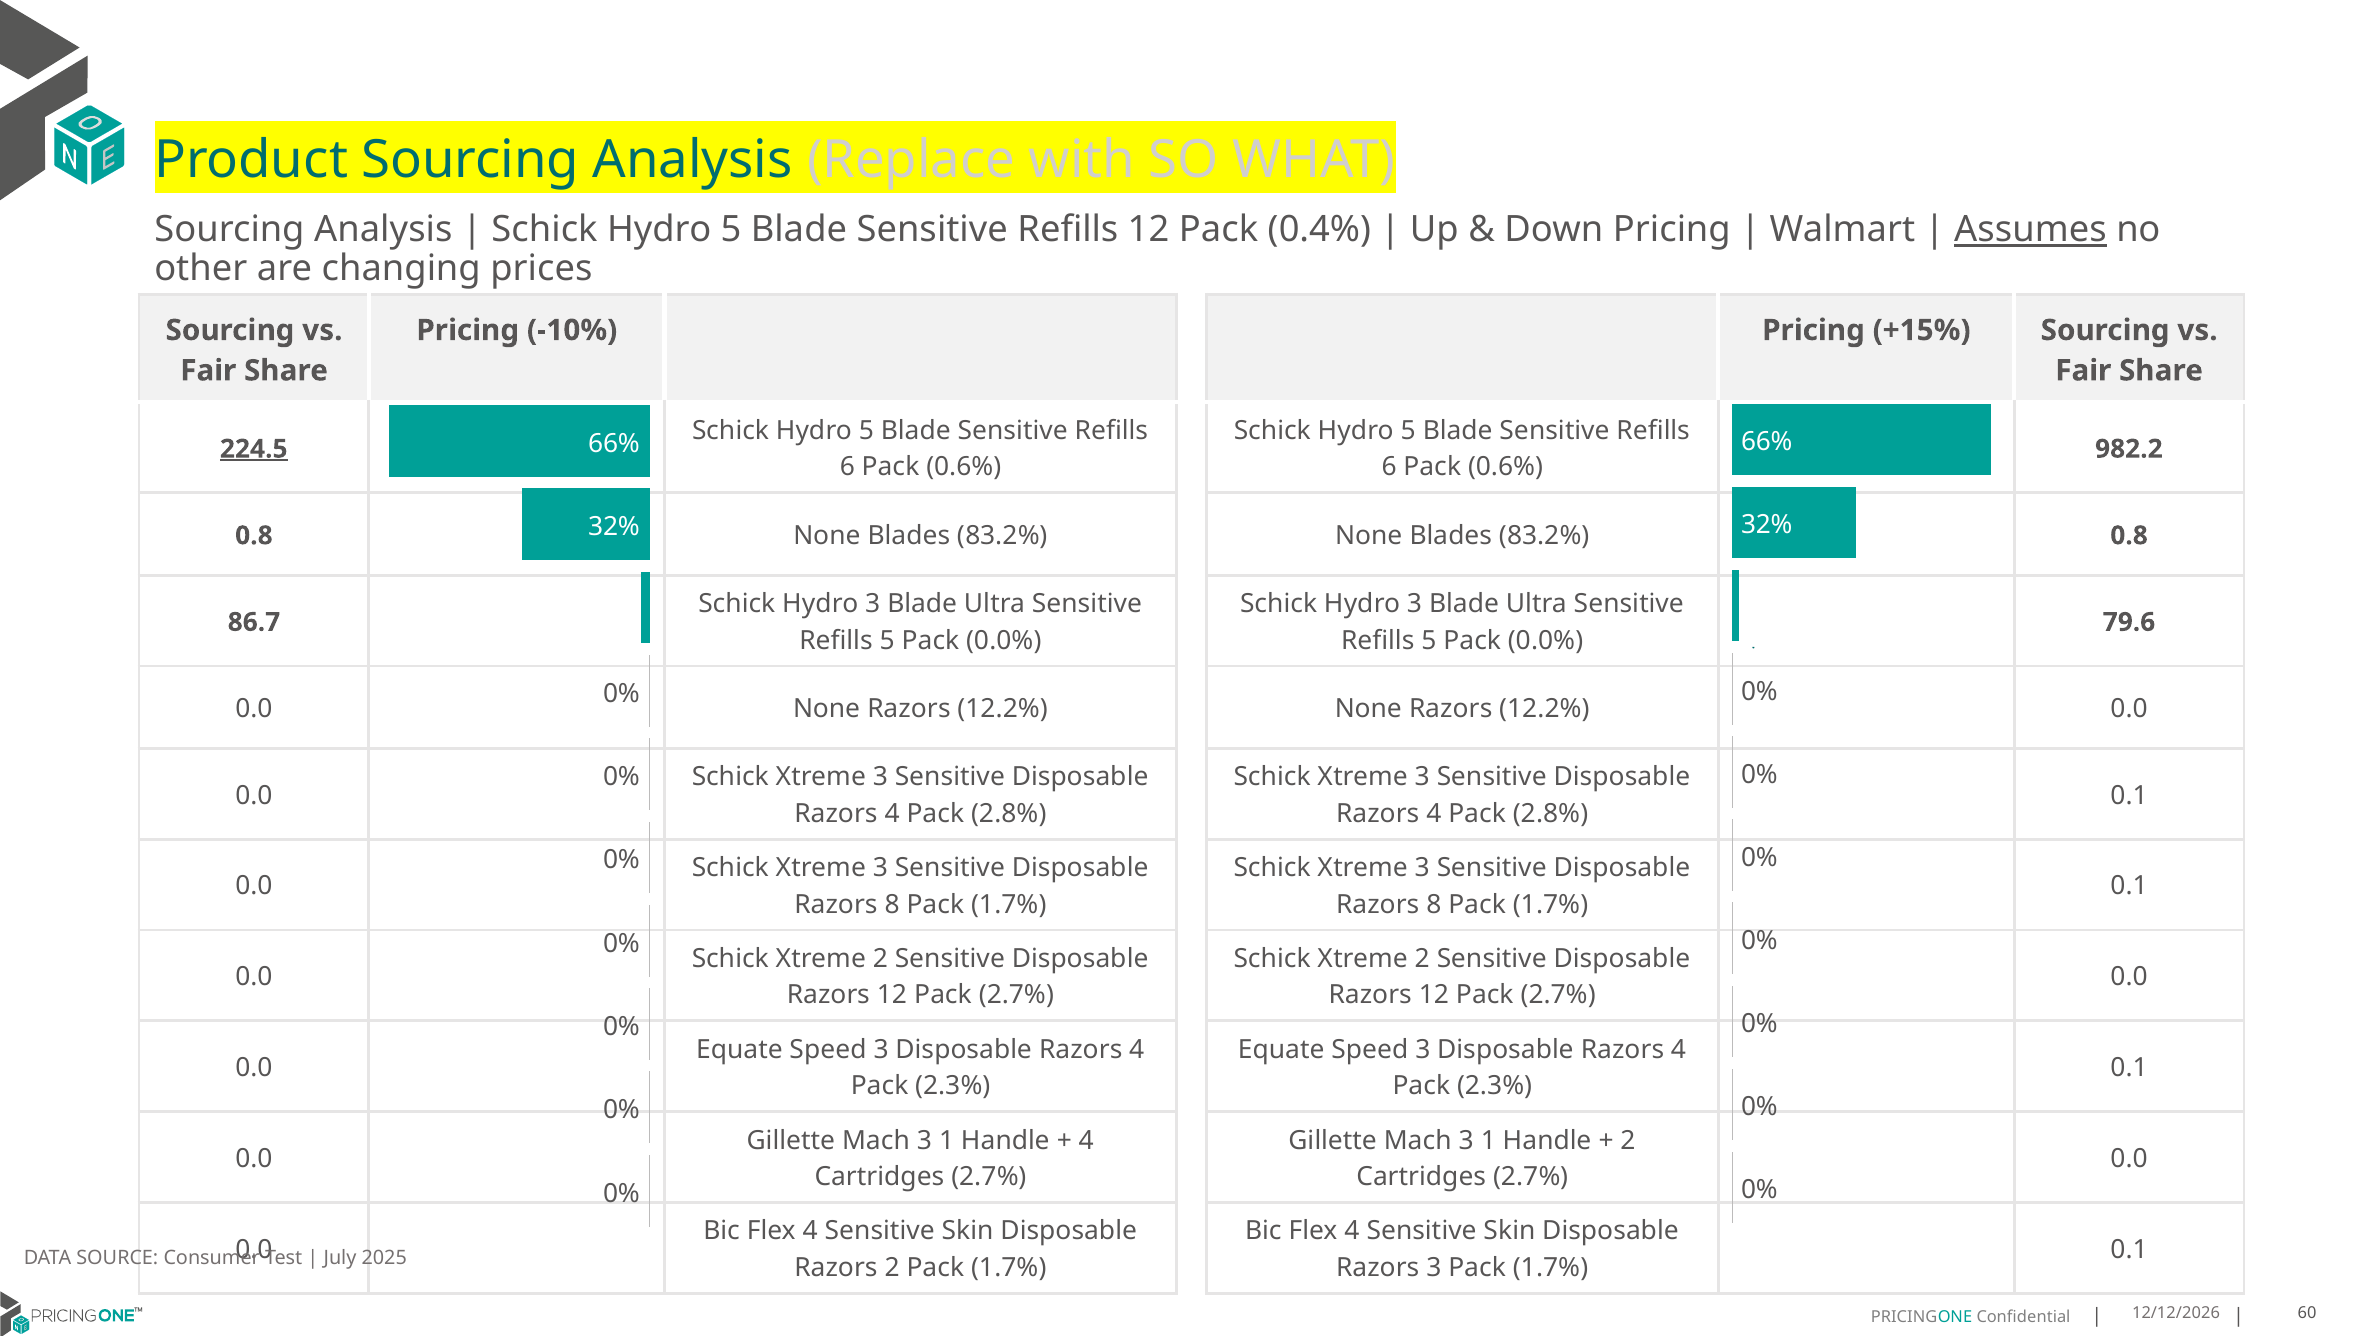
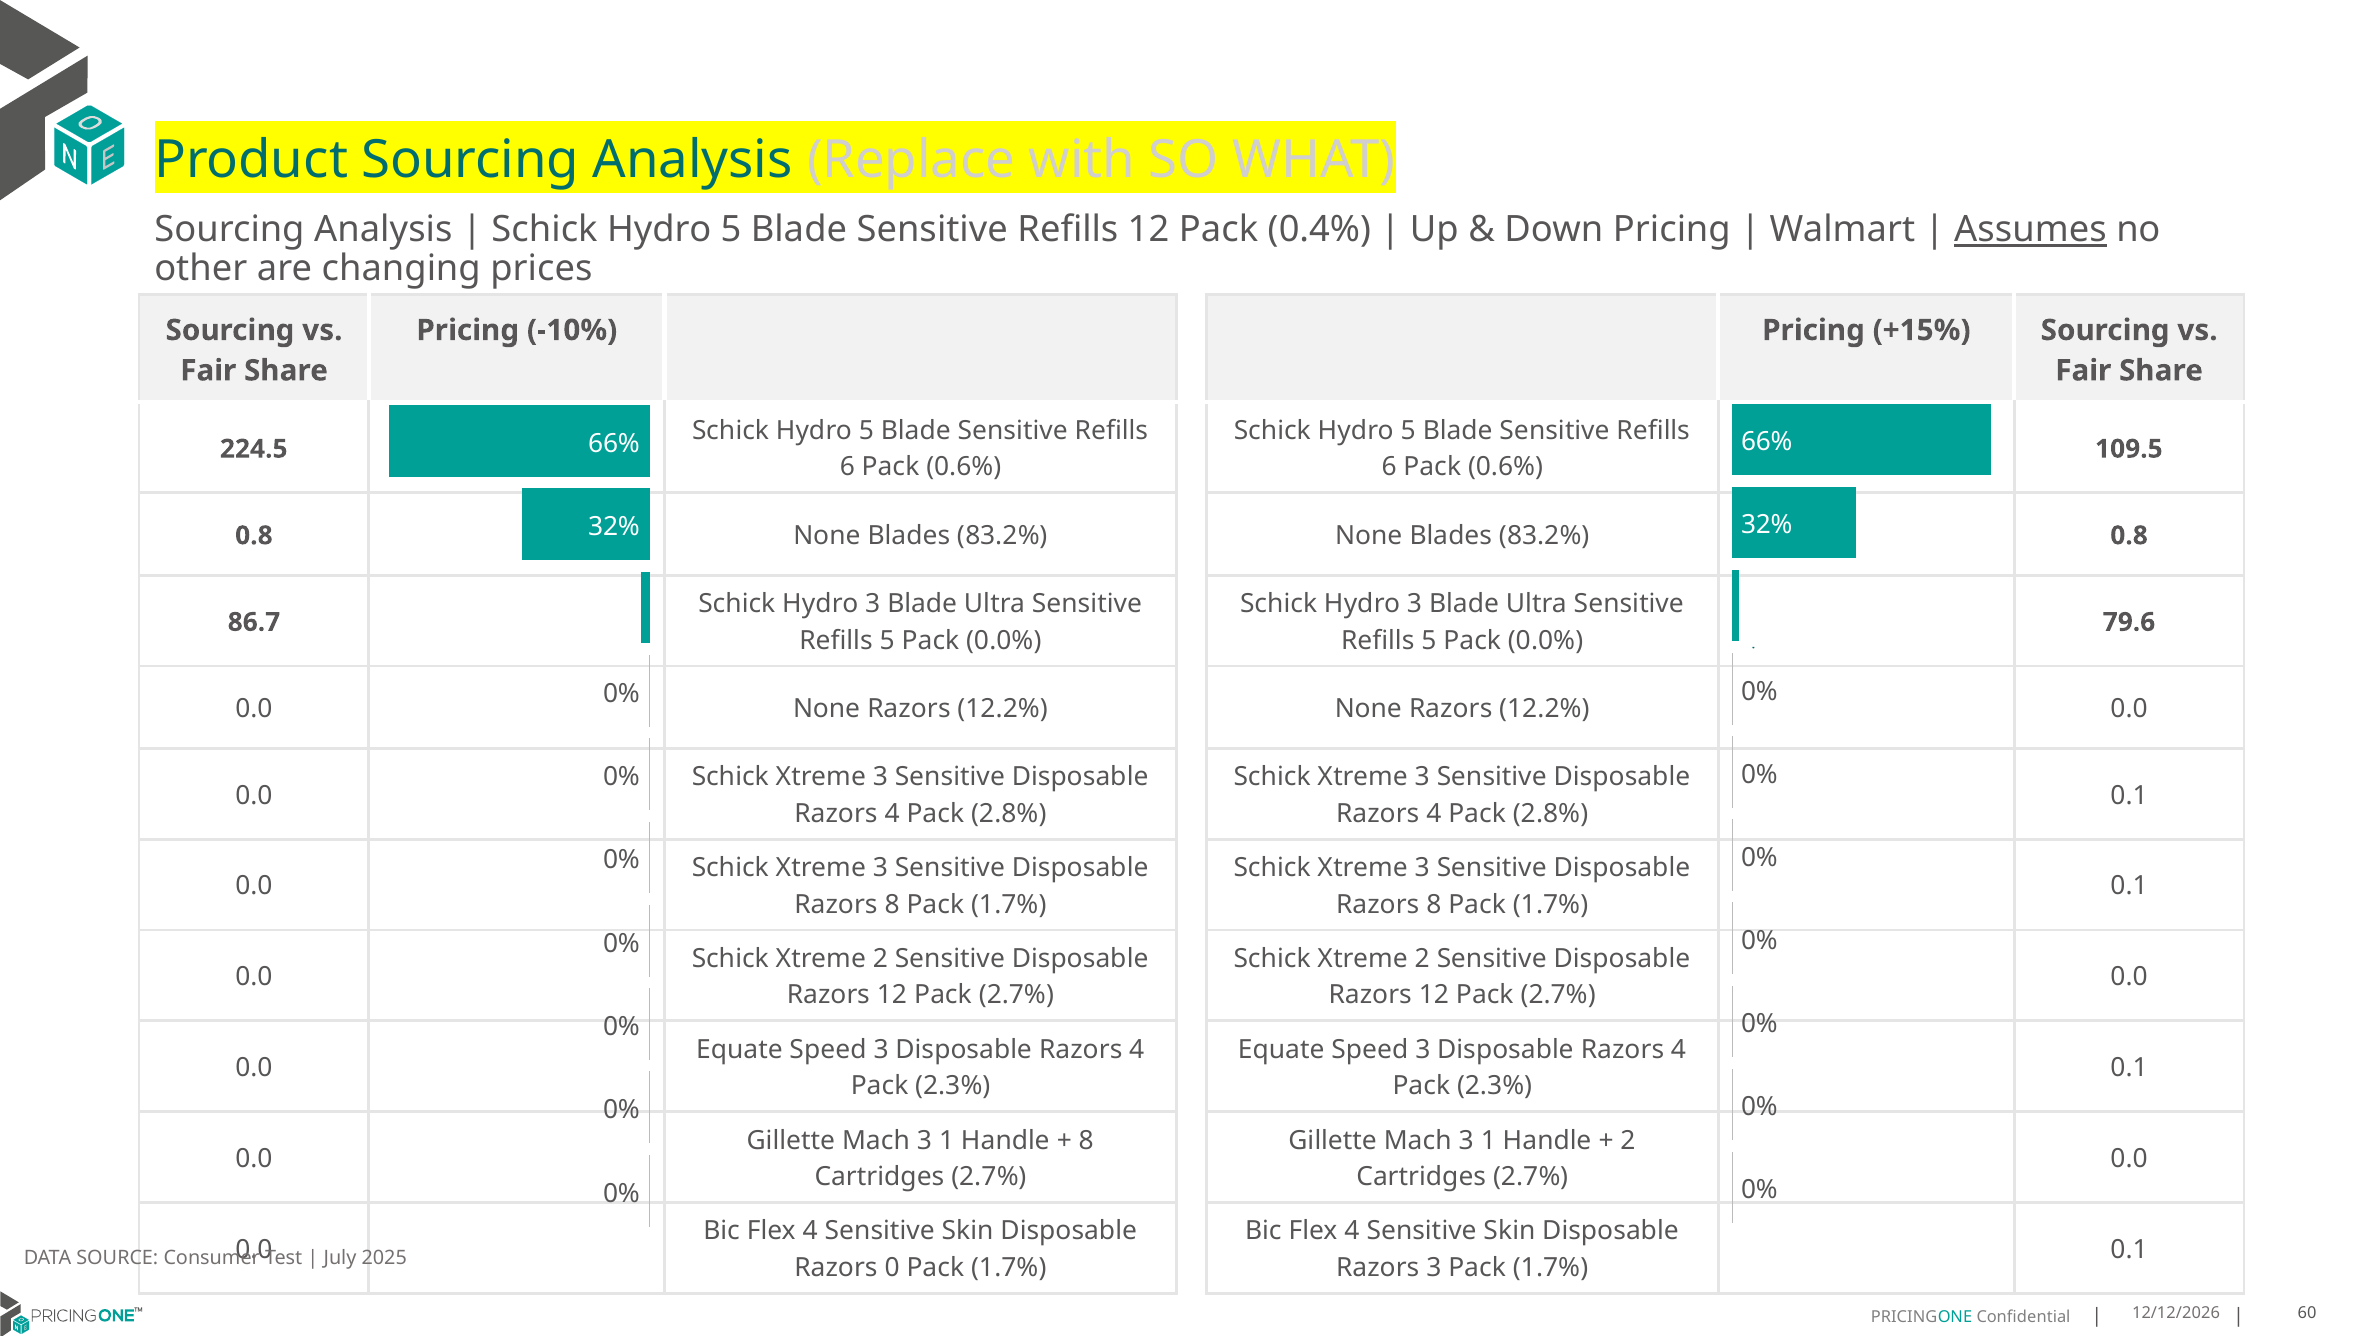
224.5 underline: present -> none
982.2: 982.2 -> 109.5
4 at (1086, 1140): 4 -> 8
Razors 2: 2 -> 0
